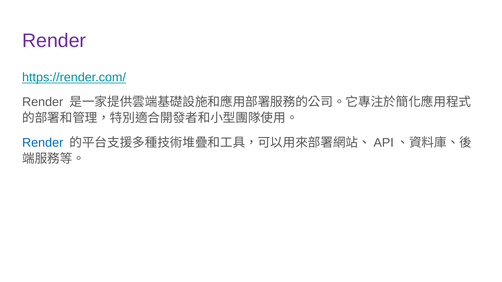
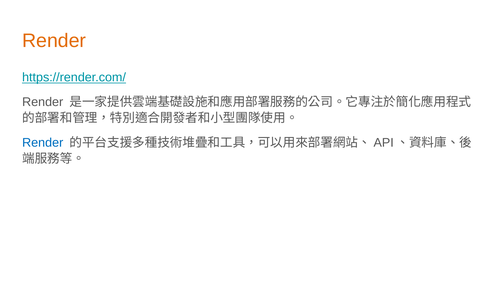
Render at (54, 41) colour: purple -> orange
